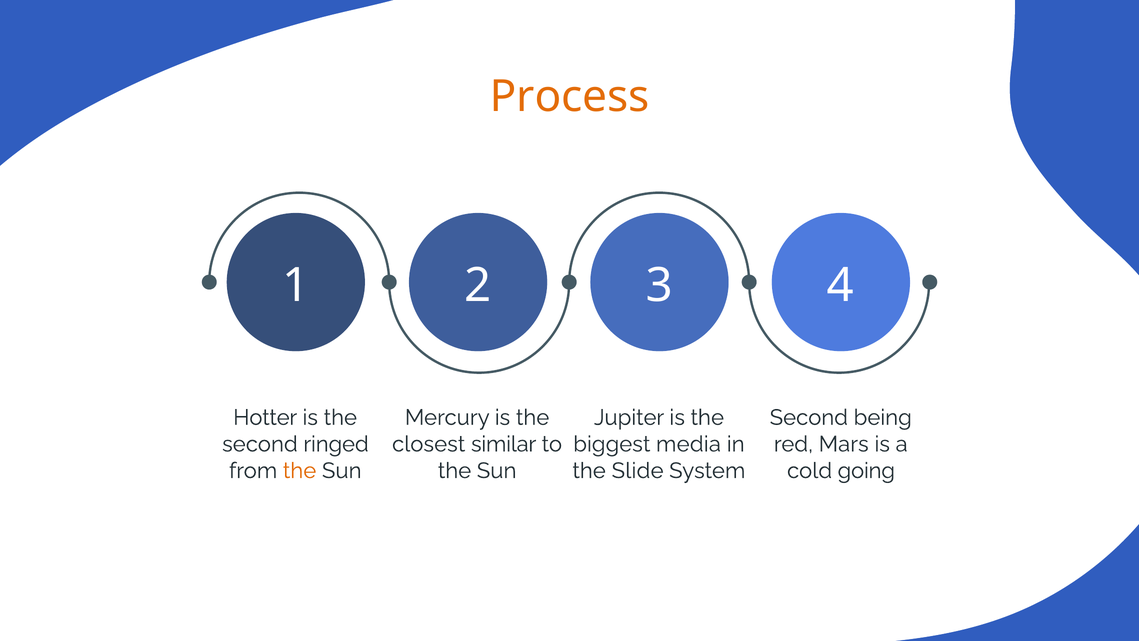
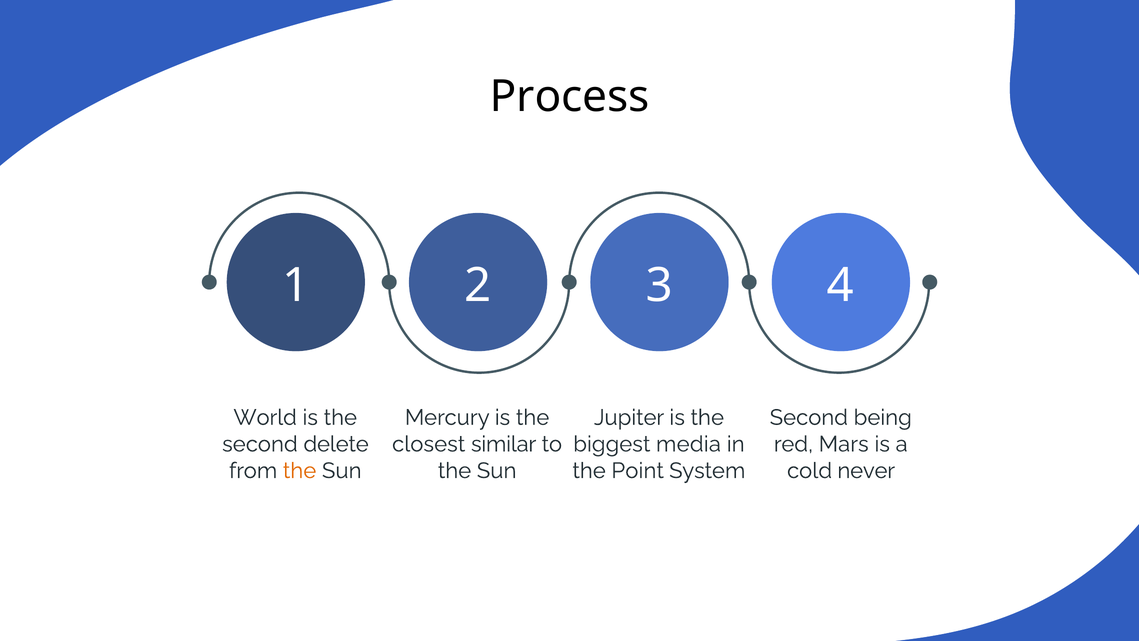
Process colour: orange -> black
Hotter: Hotter -> World
ringed: ringed -> delete
Slide: Slide -> Point
going: going -> never
